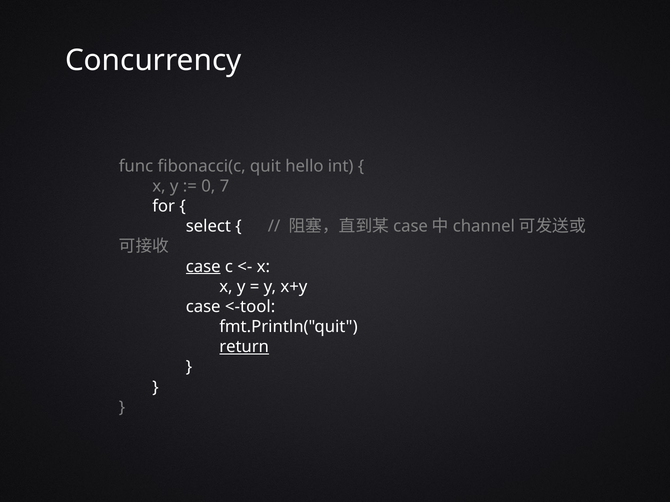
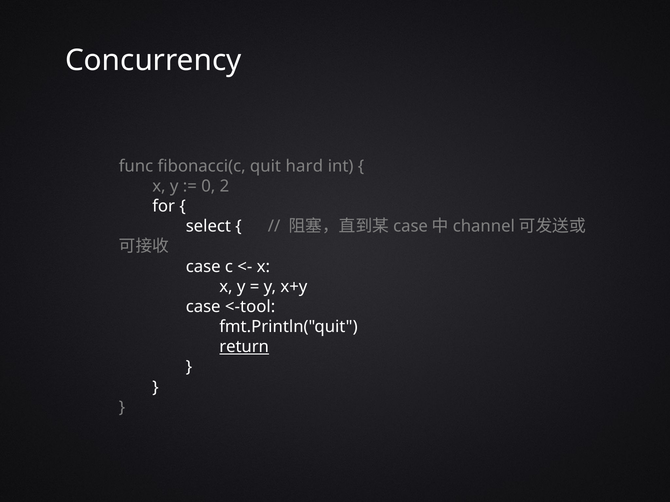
hello: hello -> hard
7: 7 -> 2
case at (203, 267) underline: present -> none
